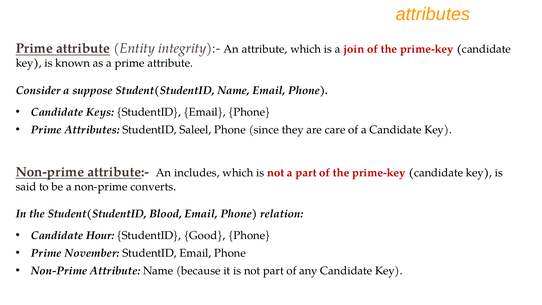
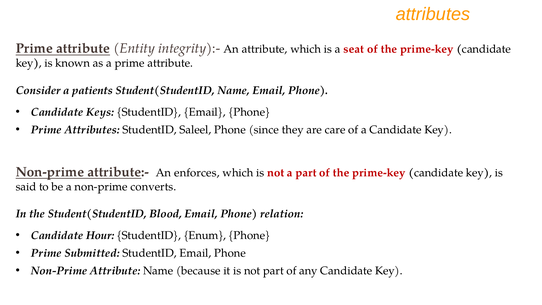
join: join -> seat
suppose: suppose -> patients
includes: includes -> enforces
Good: Good -> Enum
November: November -> Submitted
